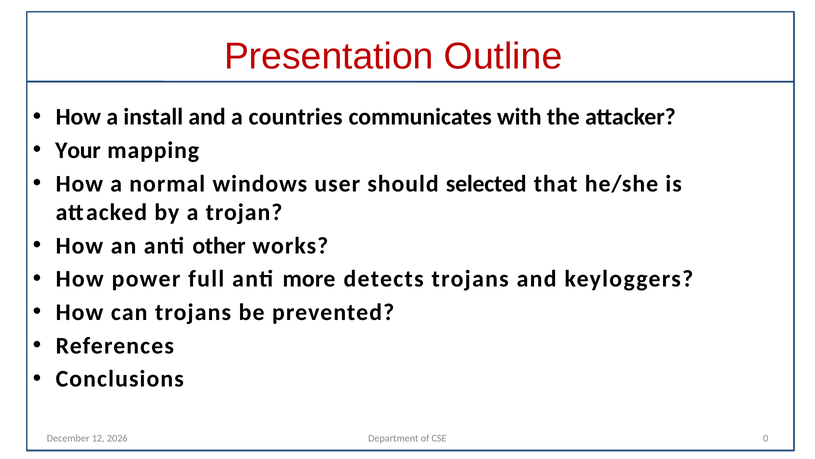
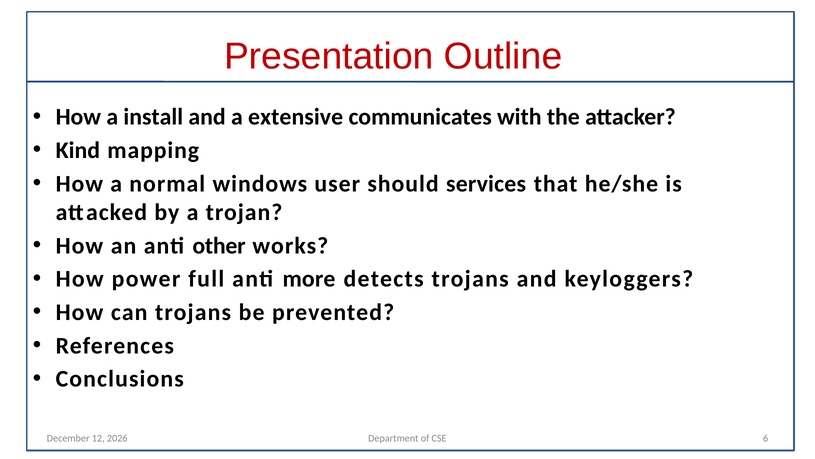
countries: countries -> extensive
Your: Your -> Kind
selected: selected -> services
0: 0 -> 6
